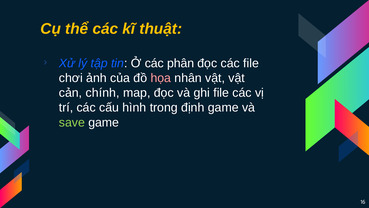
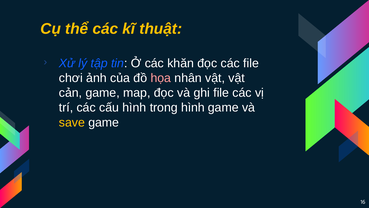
phân: phân -> khăn
cản chính: chính -> game
trong định: định -> hình
save colour: light green -> yellow
